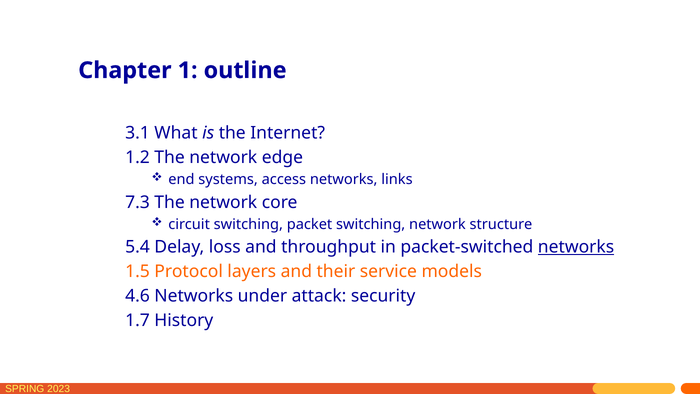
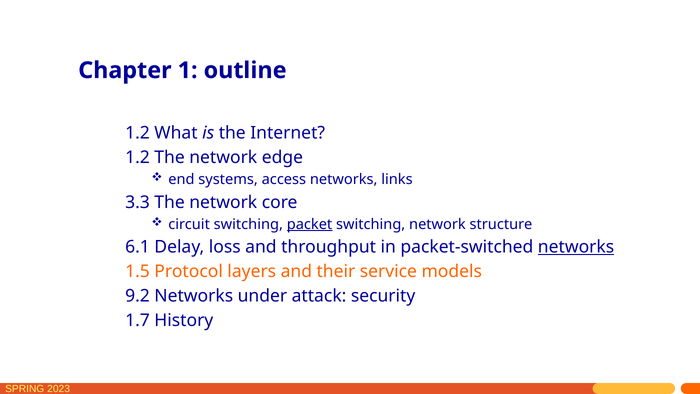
3.1 at (138, 133): 3.1 -> 1.2
7.3: 7.3 -> 3.3
packet underline: none -> present
5.4: 5.4 -> 6.1
4.6: 4.6 -> 9.2
